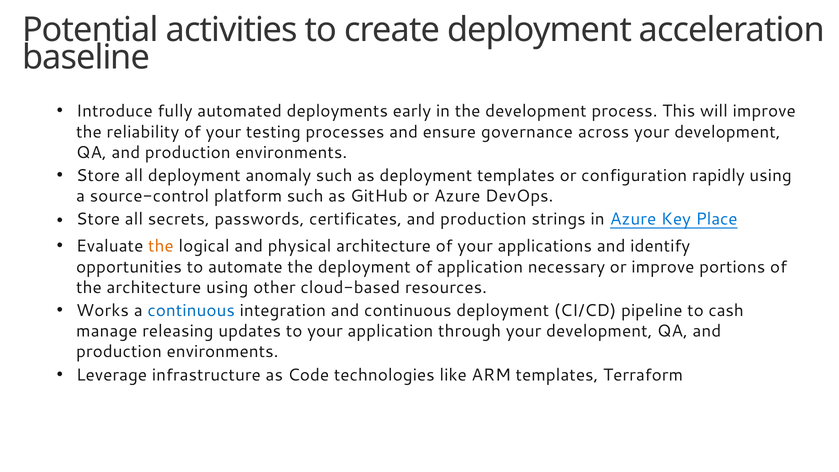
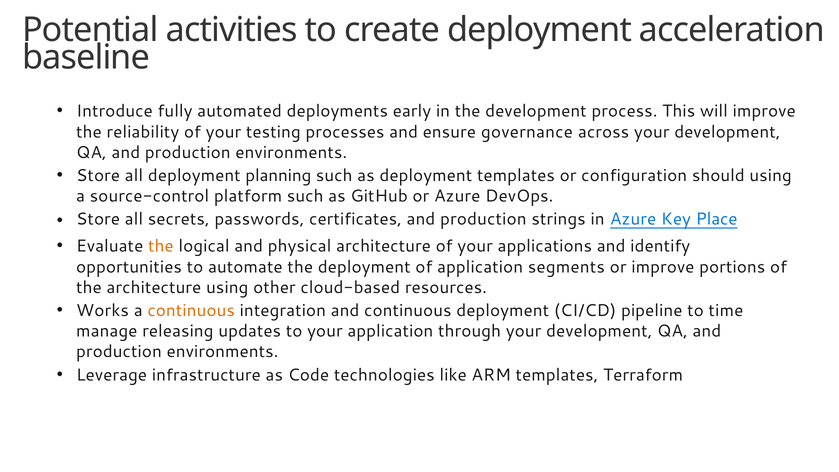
anomaly: anomaly -> planning
rapidly: rapidly -> should
necessary: necessary -> segments
continuous at (191, 311) colour: blue -> orange
cash: cash -> time
